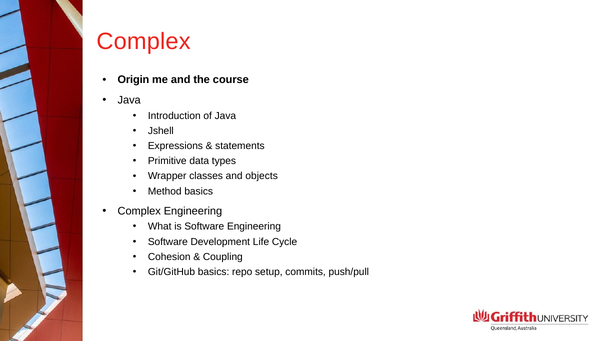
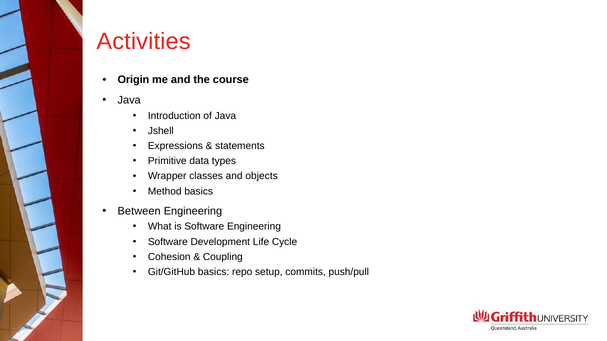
Complex at (144, 42): Complex -> Activities
Complex at (139, 211): Complex -> Between
